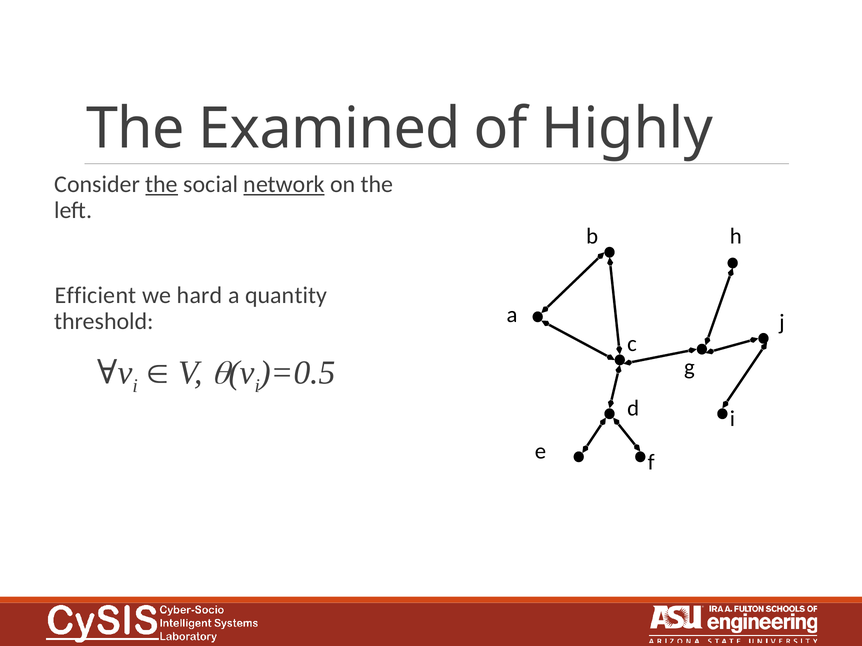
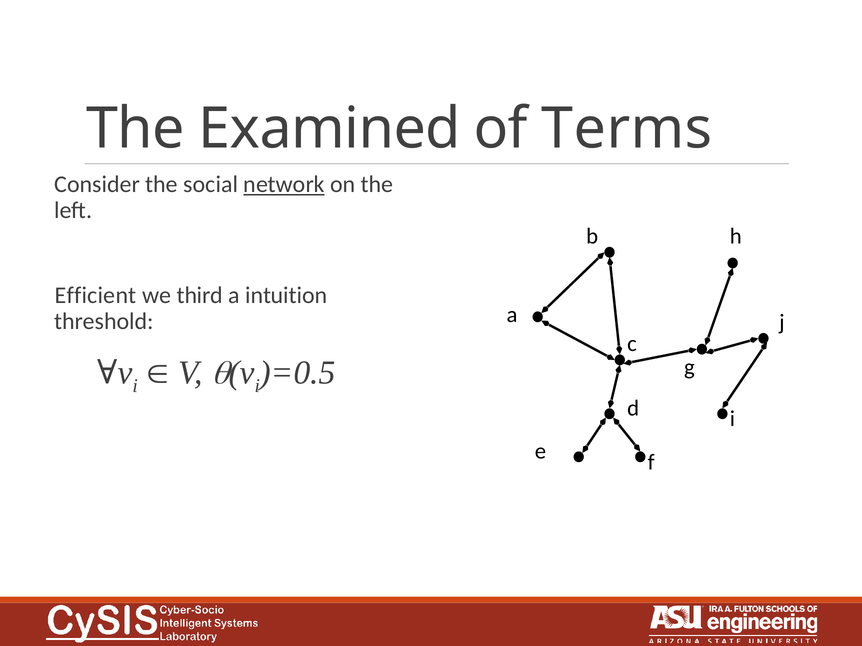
Highly: Highly -> Terms
the at (162, 184) underline: present -> none
hard: hard -> third
quantity: quantity -> intuition
